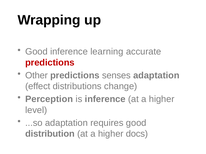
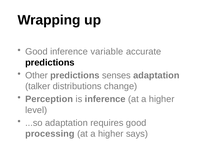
learning: learning -> variable
predictions at (50, 63) colour: red -> black
effect: effect -> talker
distribution: distribution -> processing
docs: docs -> says
